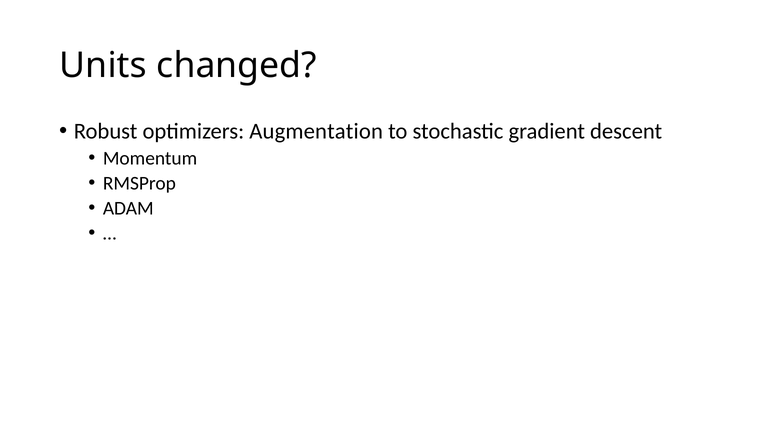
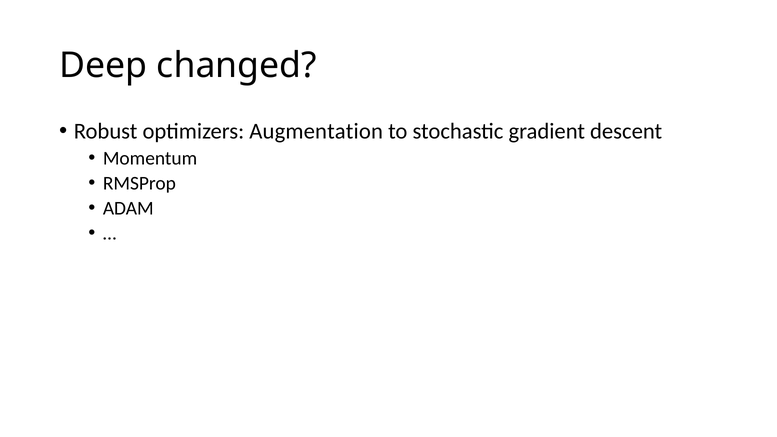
Units: Units -> Deep
